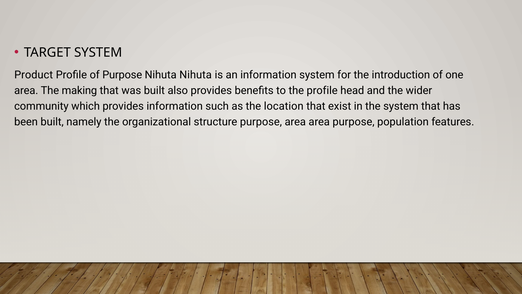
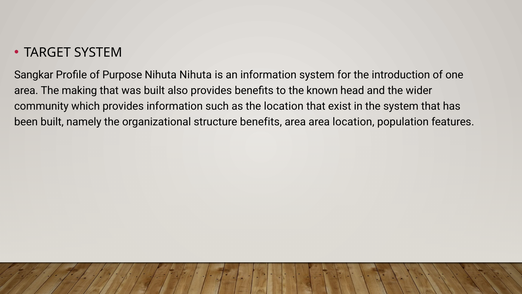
Product: Product -> Sangkar
the profile: profile -> known
structure purpose: purpose -> benefits
area purpose: purpose -> location
